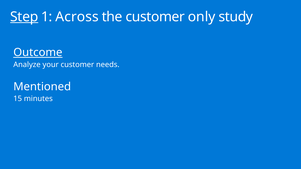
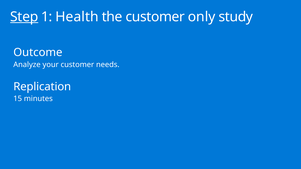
Across: Across -> Health
Outcome underline: present -> none
Mentioned: Mentioned -> Replication
